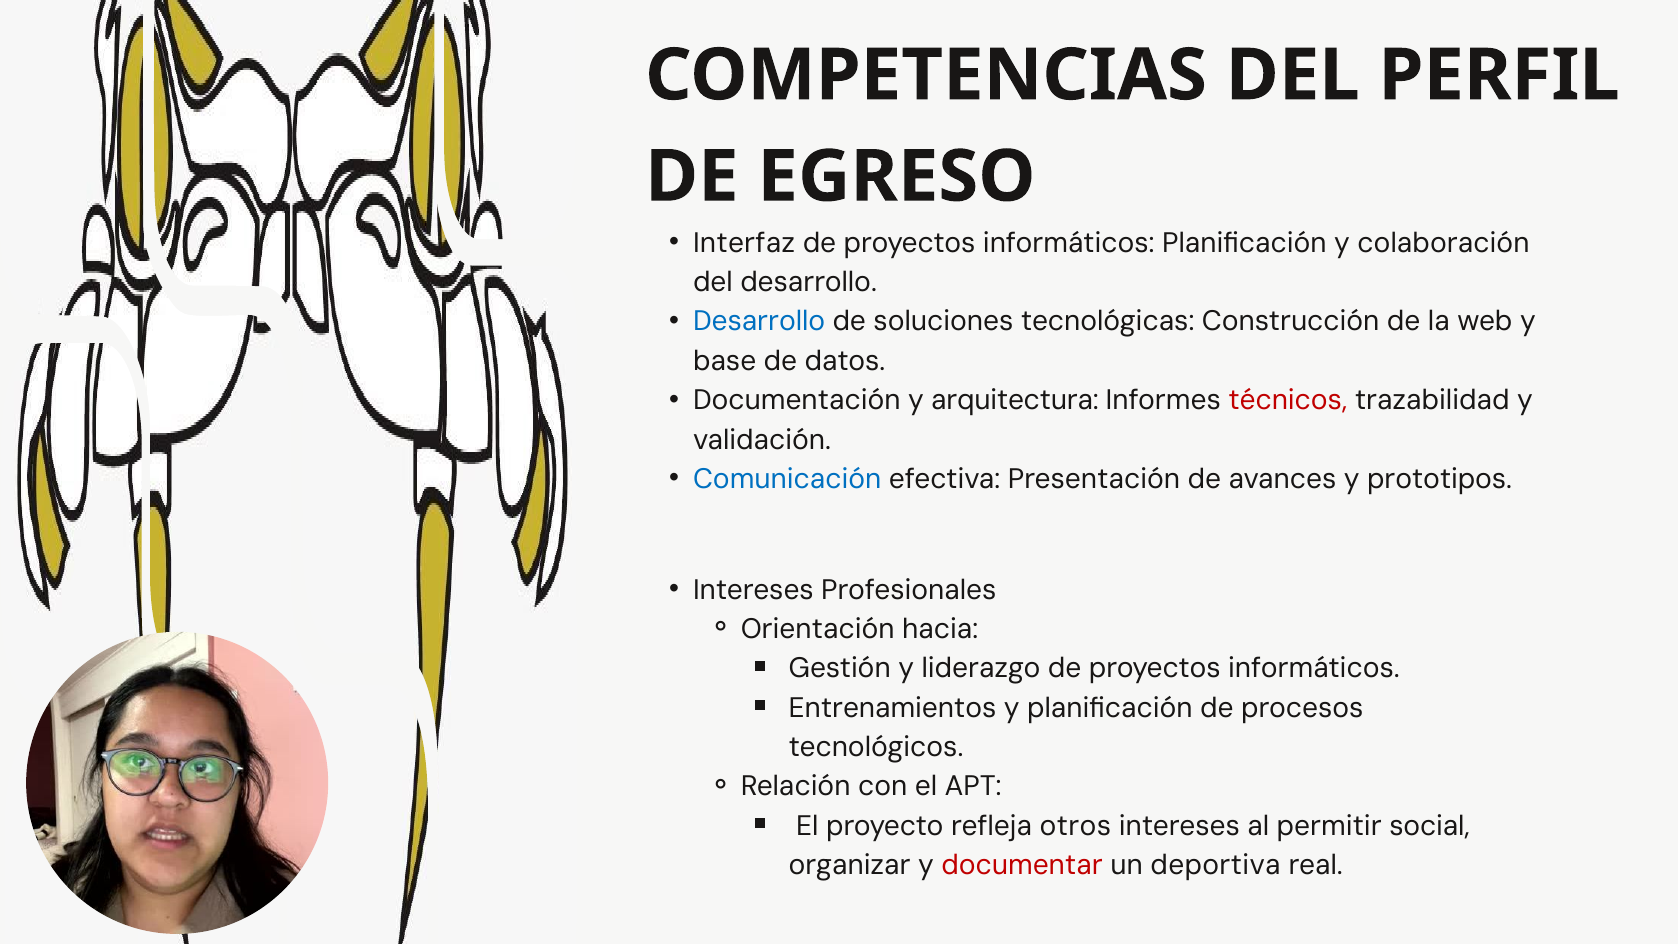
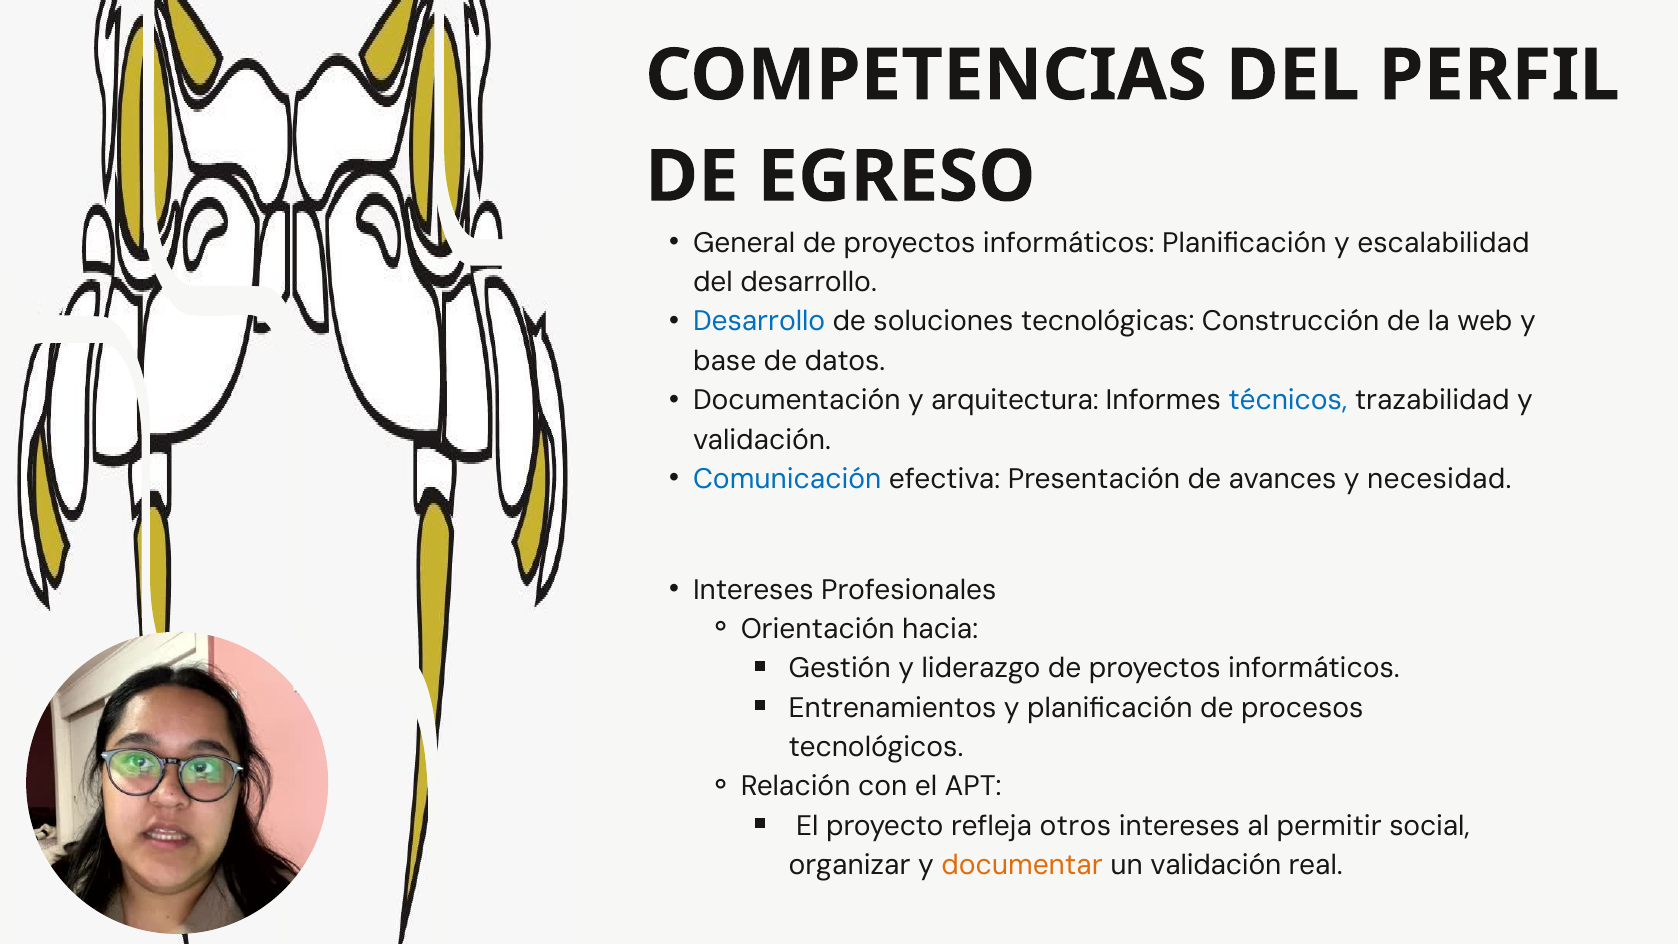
Interfaz: Interfaz -> General
colaboración: colaboración -> escalabilidad
técnicos colour: red -> blue
prototipos: prototipos -> necesidad
documentar colour: red -> orange
un deportiva: deportiva -> validación
